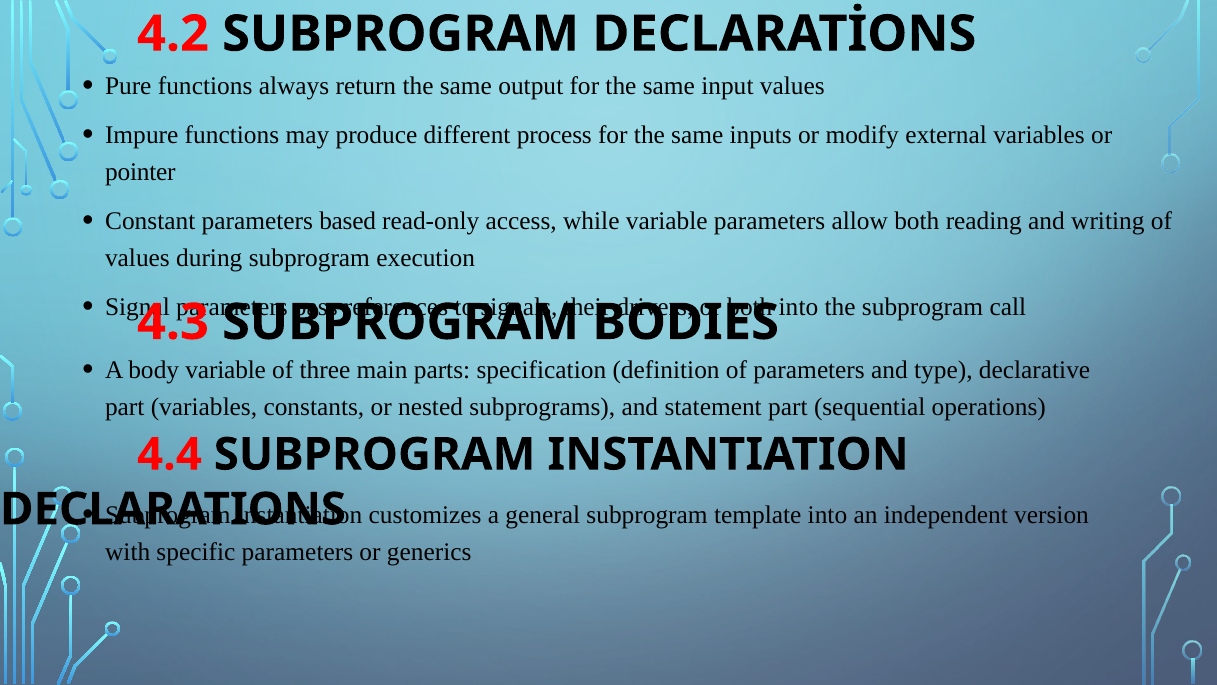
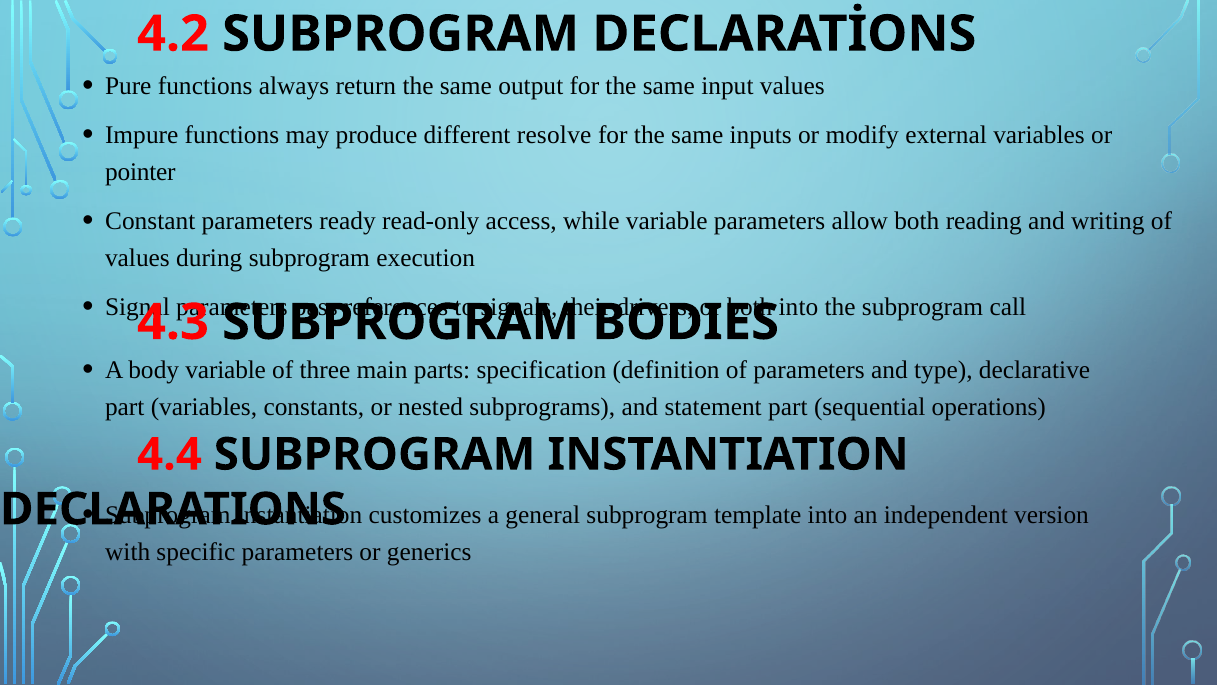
process: process -> resolve
based: based -> ready
